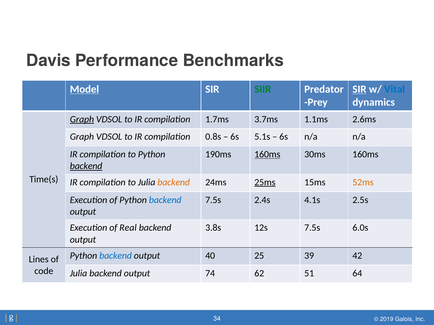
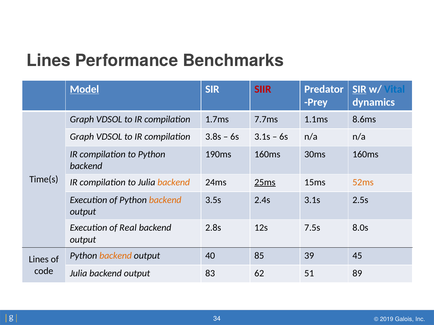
Davis at (49, 61): Davis -> Lines
SIIR colour: green -> red
Graph at (82, 119) underline: present -> none
3.7ms: 3.7ms -> 7.7ms
2.6ms: 2.6ms -> 8.6ms
0.8s: 0.8s -> 3.8s
6s 5.1s: 5.1s -> 3.1s
160ms at (267, 155) underline: present -> none
backend at (86, 166) underline: present -> none
backend at (165, 200) colour: blue -> orange
7.5s at (213, 200): 7.5s -> 3.5s
2.4s 4.1s: 4.1s -> 3.1s
3.8s: 3.8s -> 2.8s
6.0s: 6.0s -> 8.0s
backend at (116, 256) colour: blue -> orange
25: 25 -> 85
42: 42 -> 45
74: 74 -> 83
64: 64 -> 89
